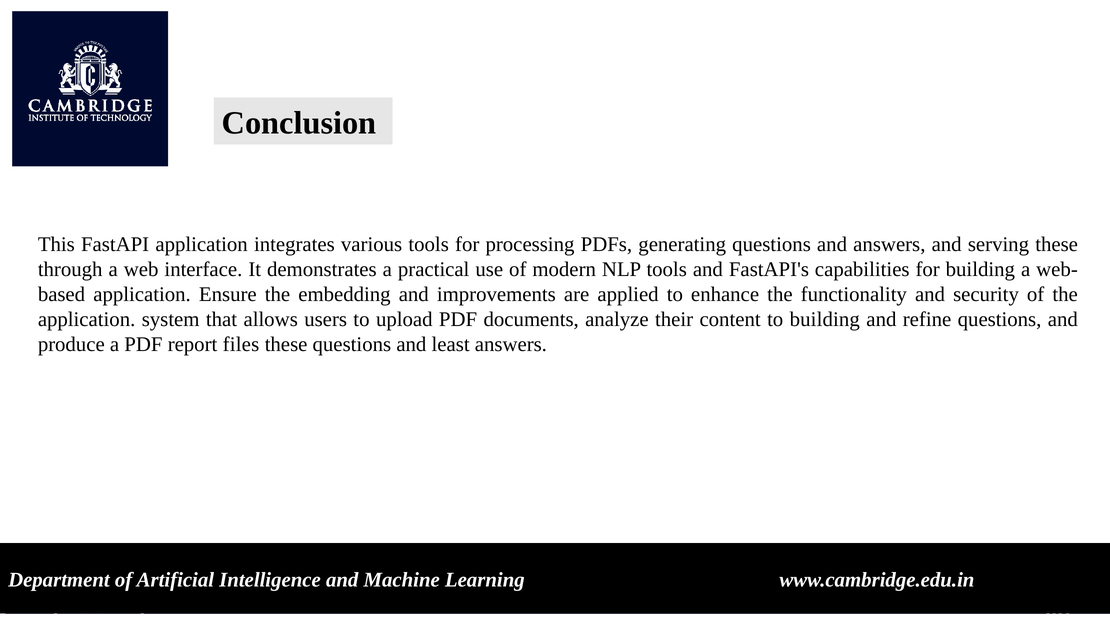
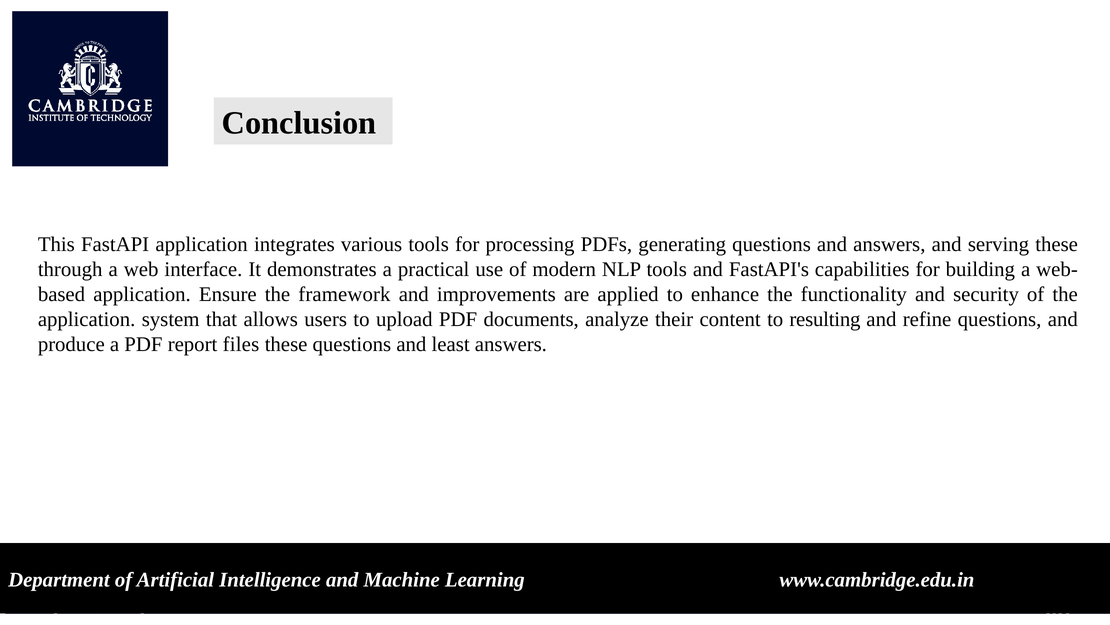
embedding: embedding -> framework
to building: building -> resulting
